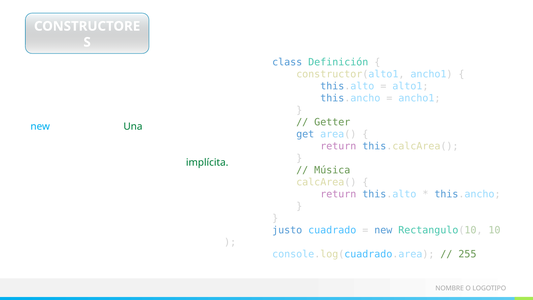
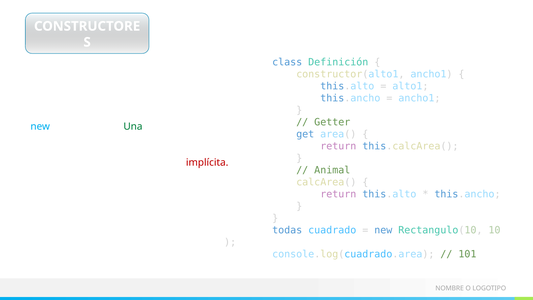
implícita colour: green -> red
Música: Música -> Animal
justo: justo -> todas
255: 255 -> 101
